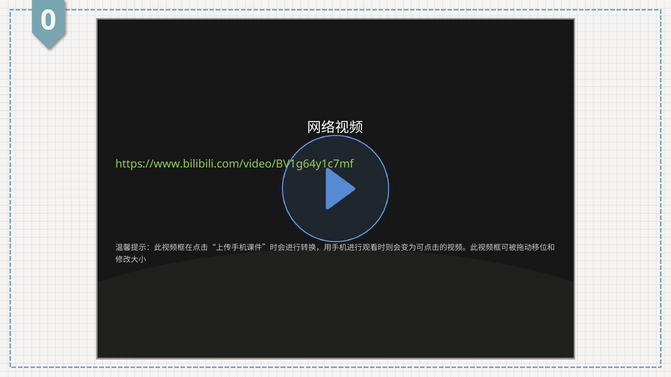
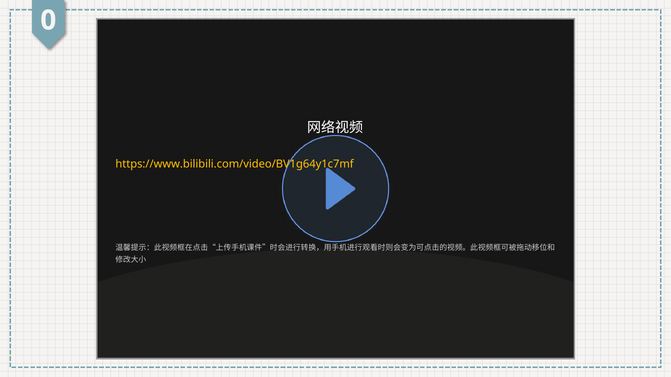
https://www.bilibili.com/video/BV1g64y1c7mf colour: light green -> yellow
